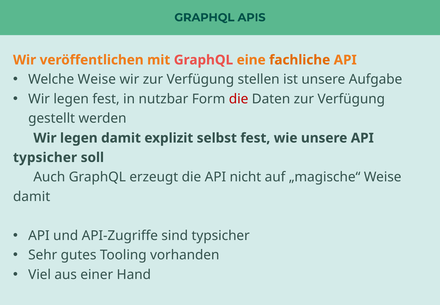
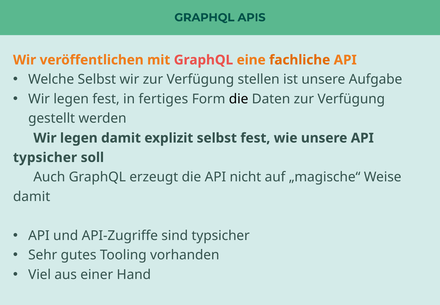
Welche Weise: Weise -> Selbst
nutzbar: nutzbar -> fertiges
die at (239, 99) colour: red -> black
